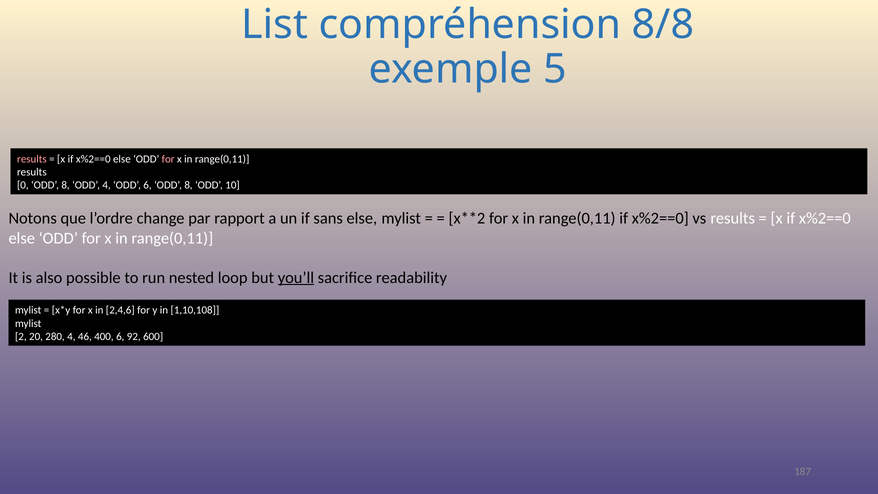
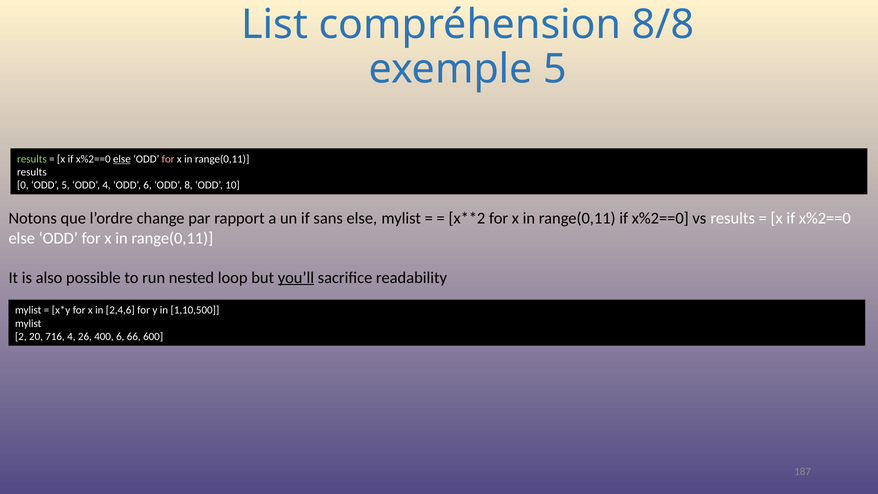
results at (32, 159) colour: pink -> light green
else at (122, 159) underline: none -> present
0 ODD 8: 8 -> 5
1,10,108: 1,10,108 -> 1,10,500
280: 280 -> 716
46: 46 -> 26
92: 92 -> 66
